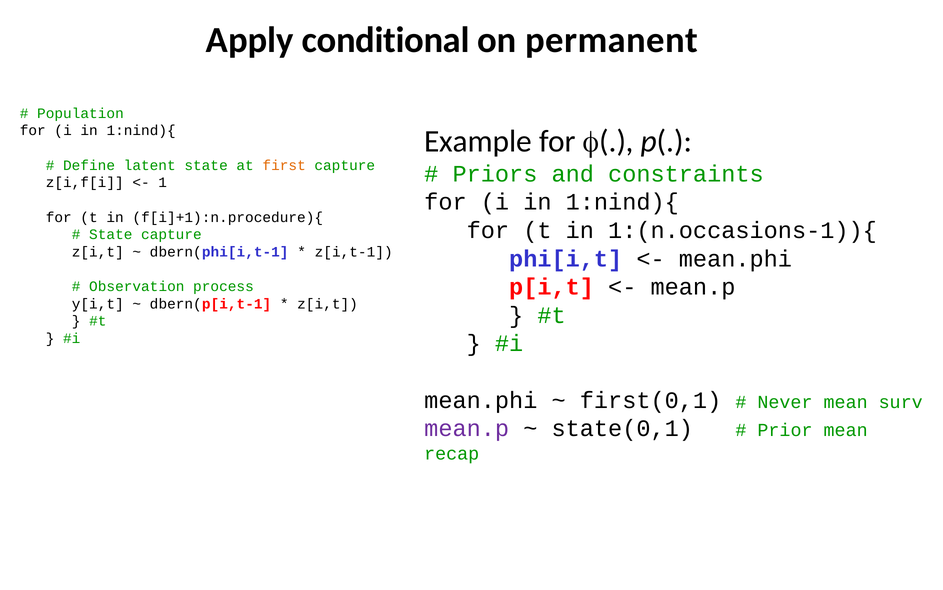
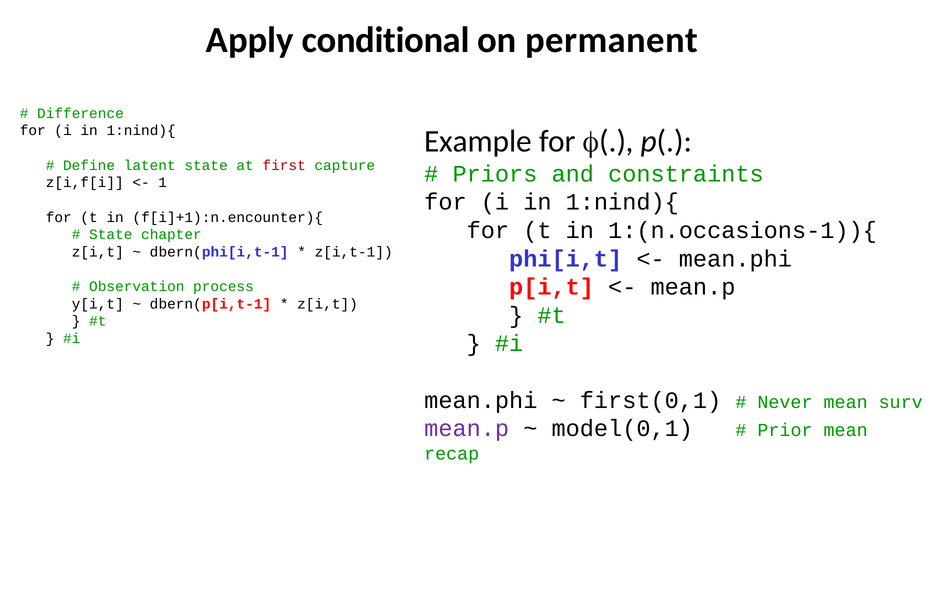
Population: Population -> Difference
first colour: orange -> red
f[i]+1):n.procedure){: f[i]+1):n.procedure){ -> f[i]+1):n.encounter){
State capture: capture -> chapter
state(0,1: state(0,1 -> model(0,1
